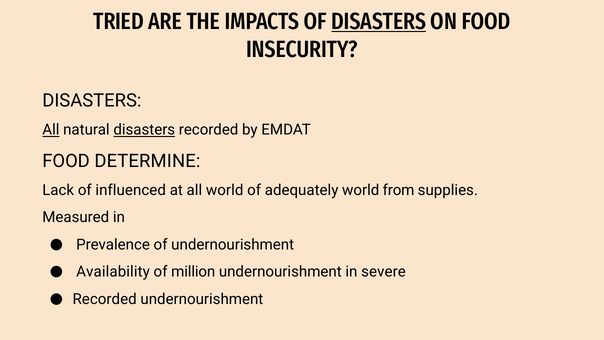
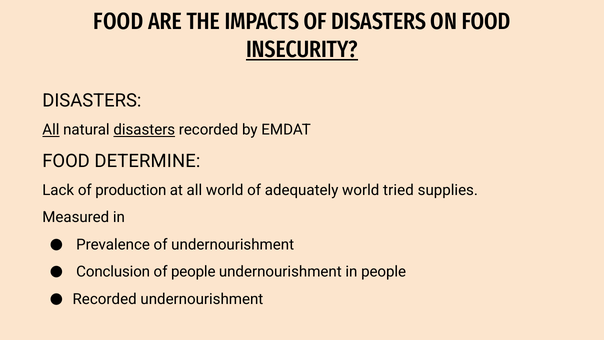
TRIED at (119, 21): TRIED -> FOOD
DISASTERS at (379, 21) underline: present -> none
INSECURITY underline: none -> present
influenced: influenced -> production
from: from -> tried
Availability: Availability -> Conclusion
of million: million -> people
in severe: severe -> people
